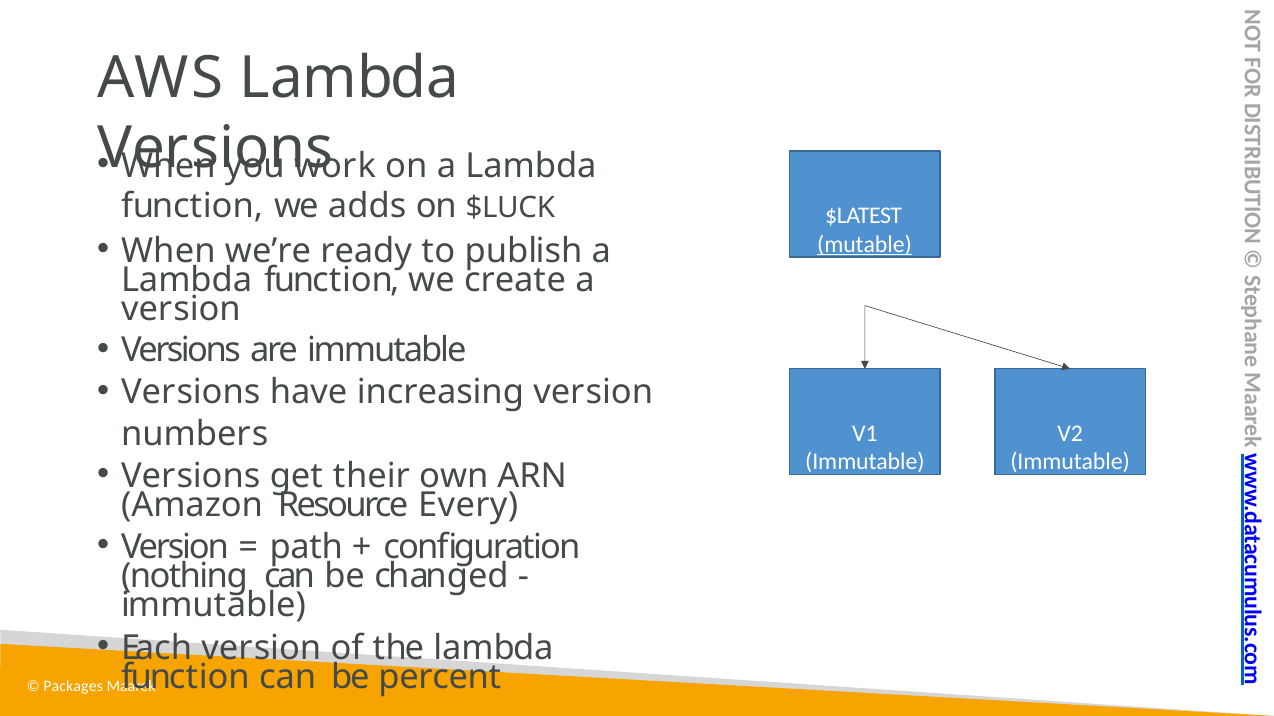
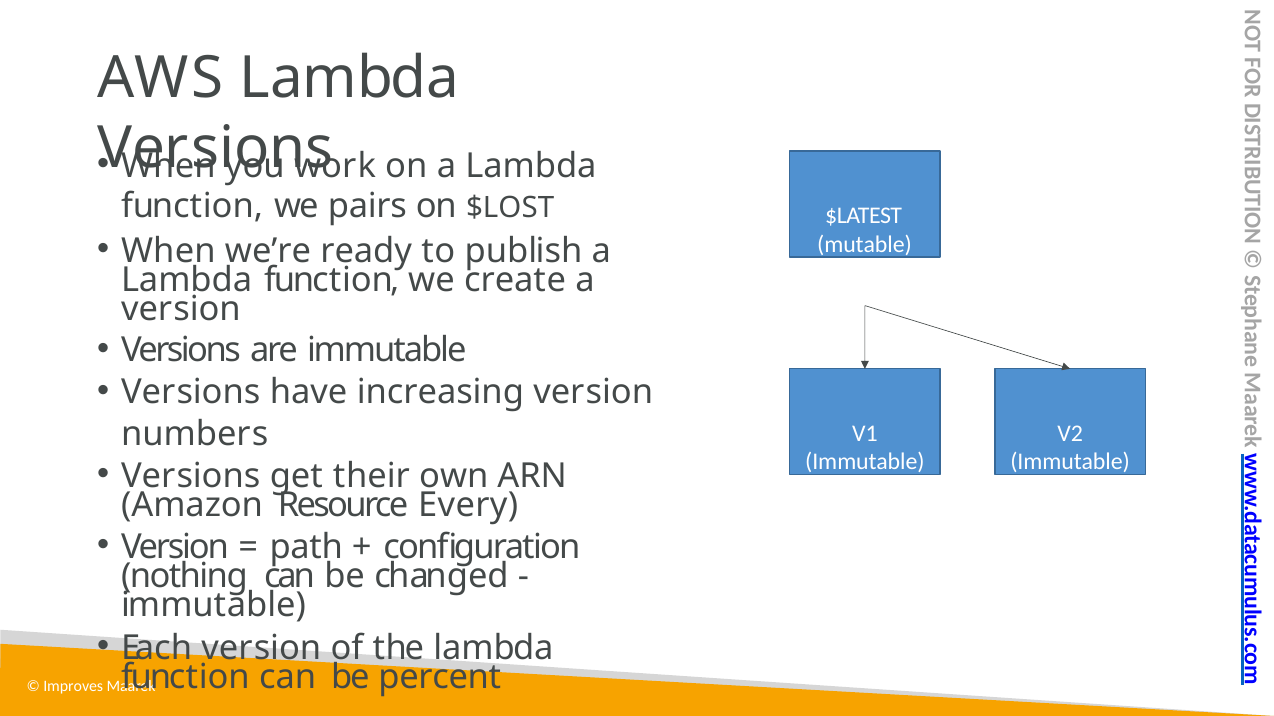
adds: adds -> pairs
$LUCK: $LUCK -> $LOST
mutable underline: present -> none
Packages: Packages -> Improves
